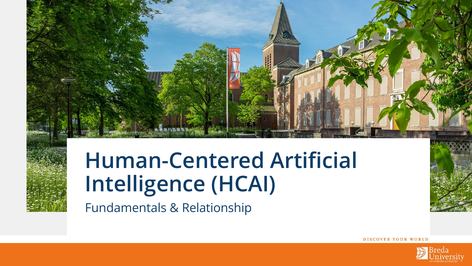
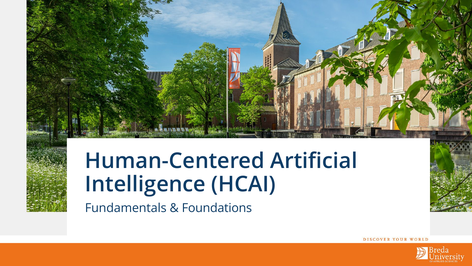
Relationship: Relationship -> Foundations
